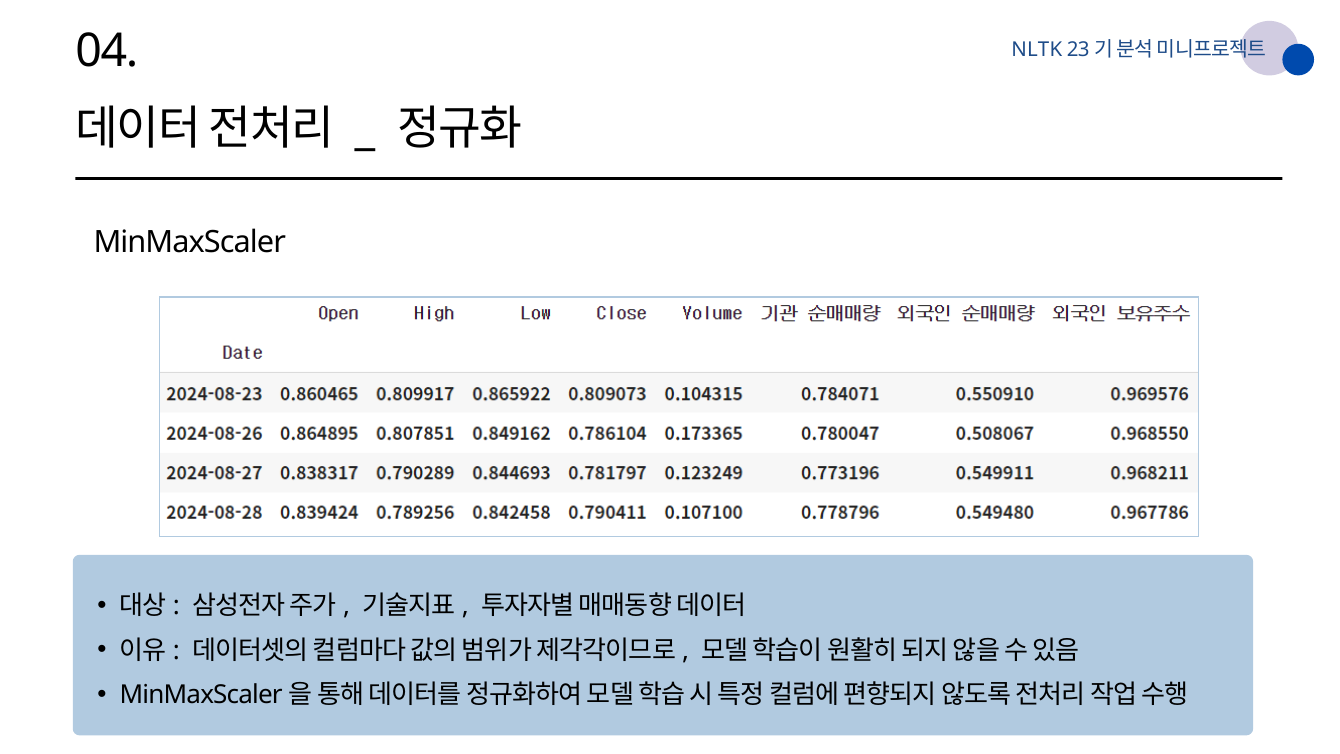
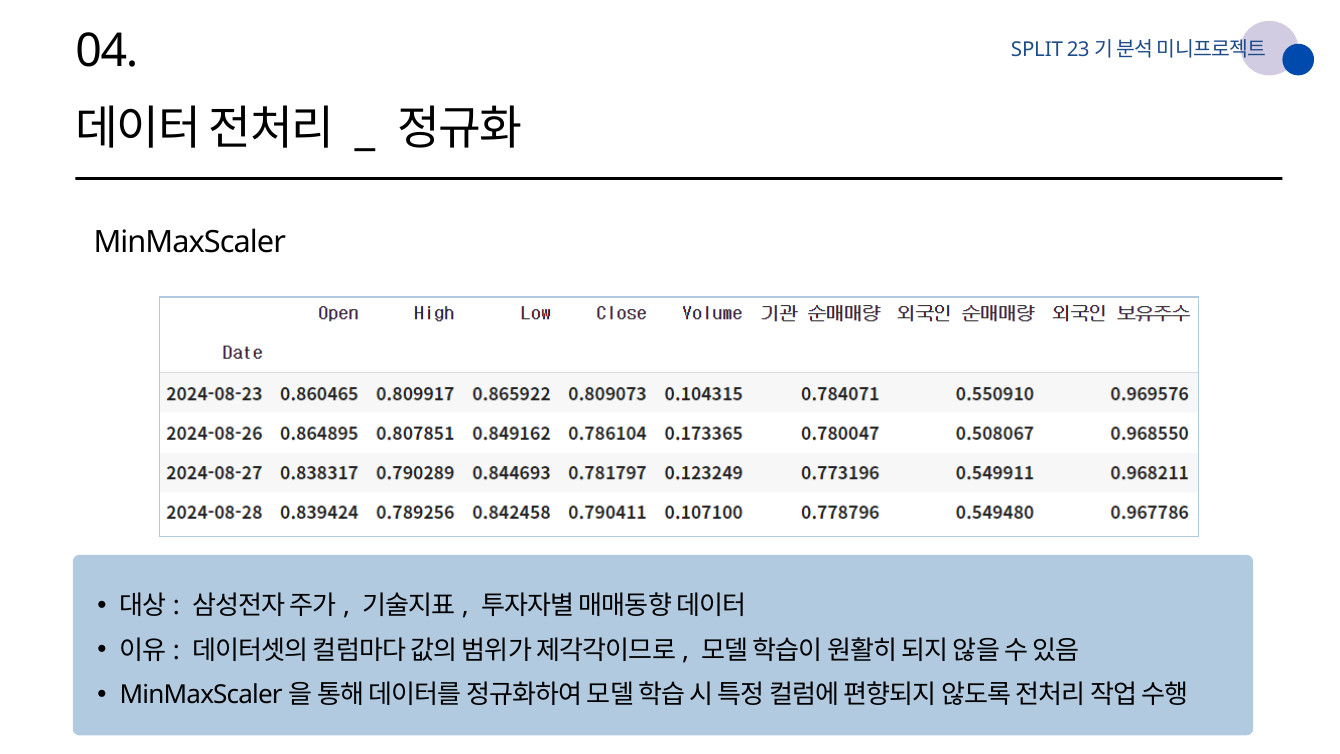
NLTK: NLTK -> SPLIT
